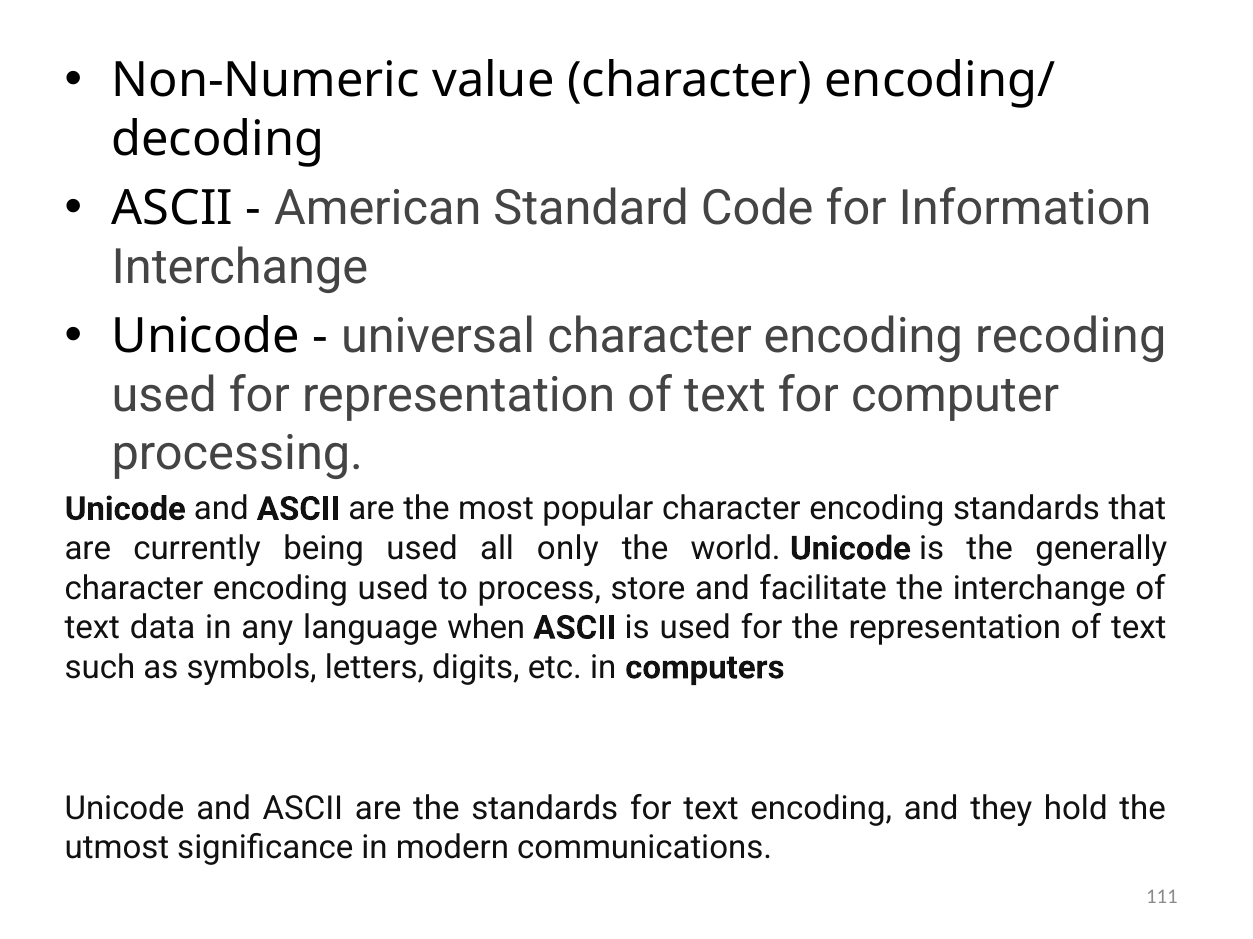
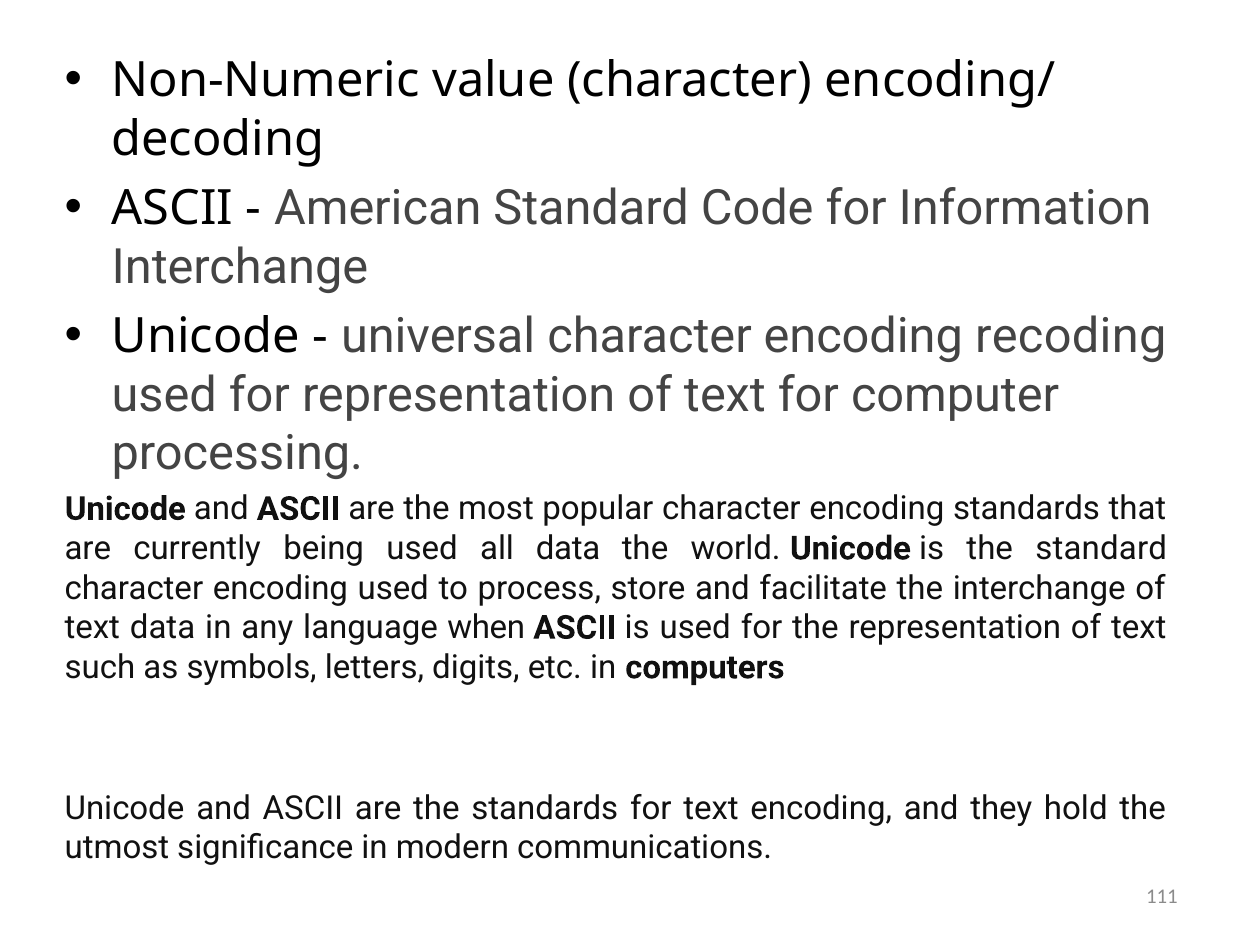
all only: only -> data
the generally: generally -> standard
